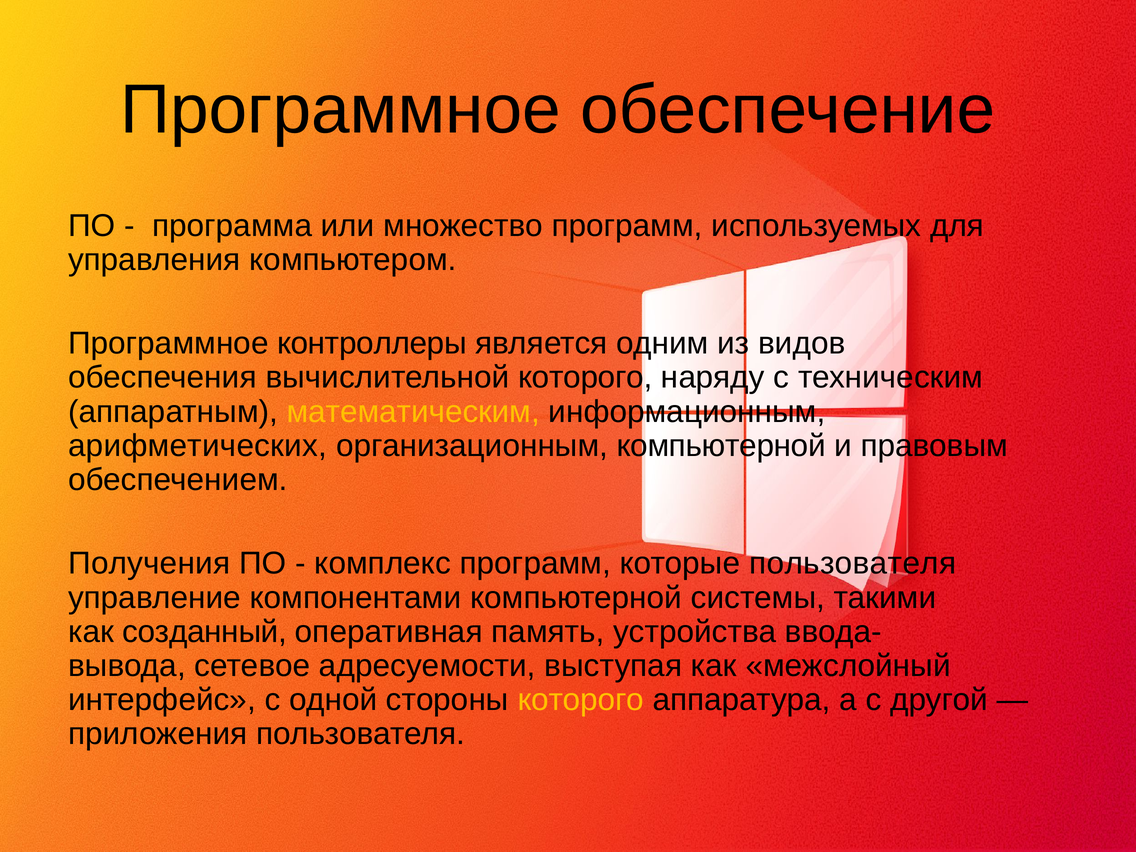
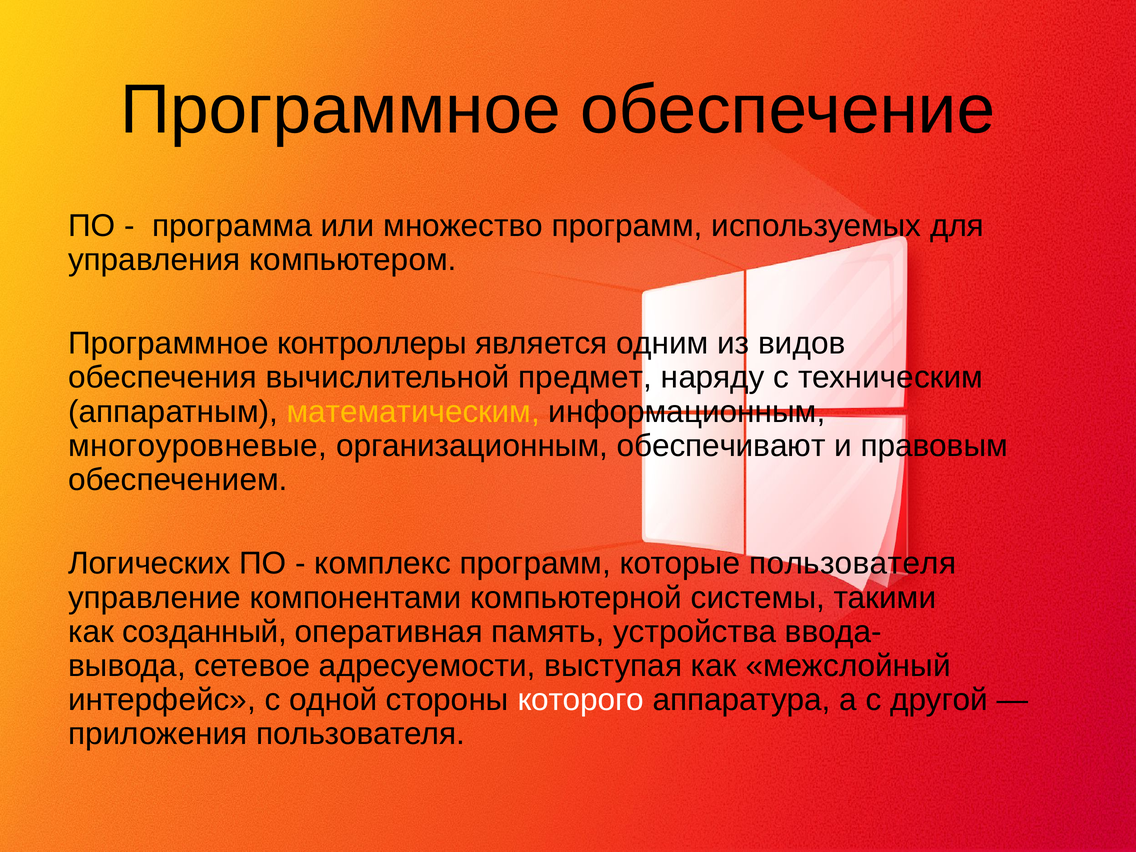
вычислительной которого: которого -> предмет
арифметических: арифметических -> многоуровневые
организационным компьютерной: компьютерной -> обеспечивают
Получения: Получения -> Логических
которого at (581, 700) colour: yellow -> white
